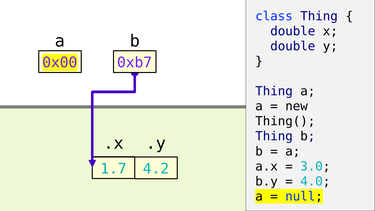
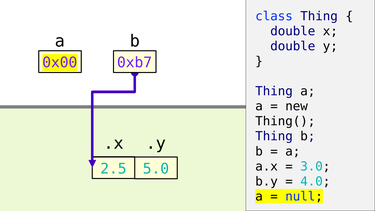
1.7: 1.7 -> 2.5
4.2: 4.2 -> 5.0
